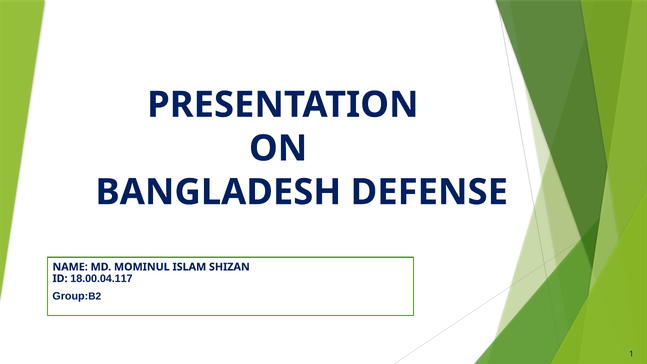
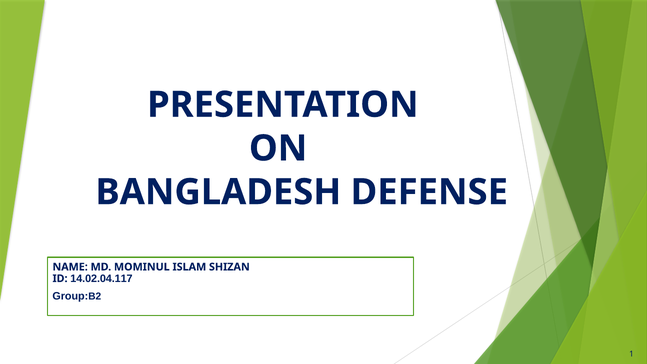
18.00.04.117: 18.00.04.117 -> 14.02.04.117
